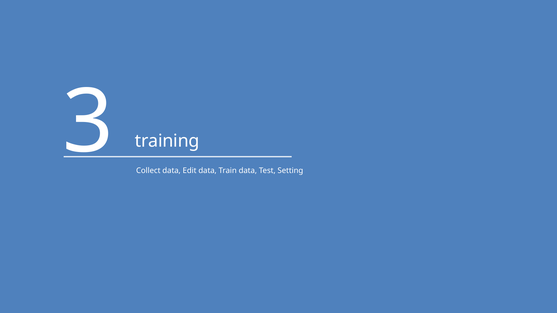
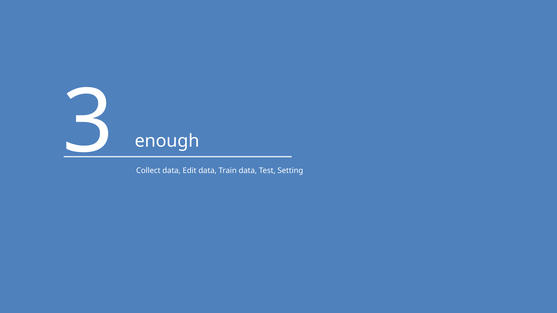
training: training -> enough
